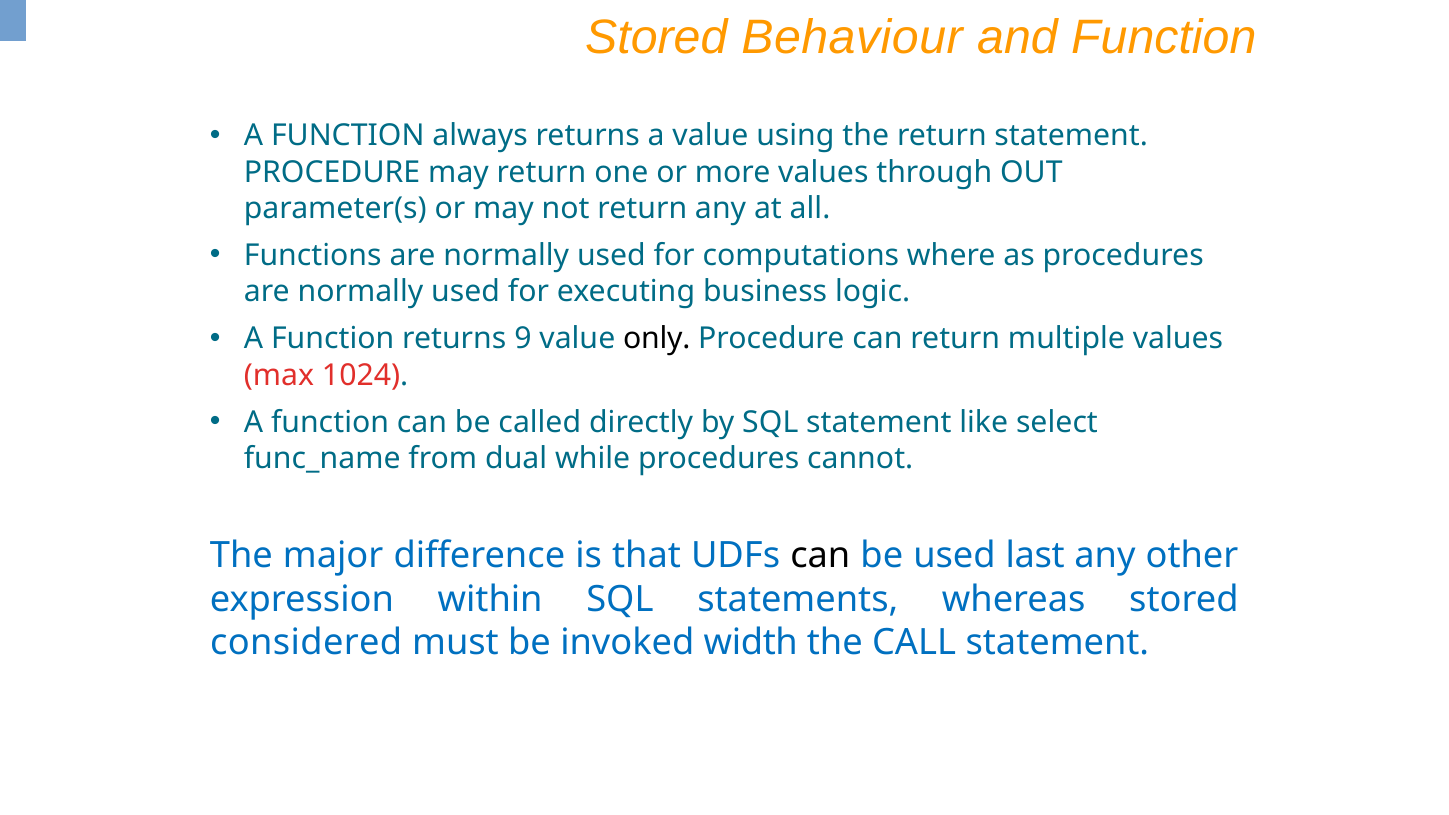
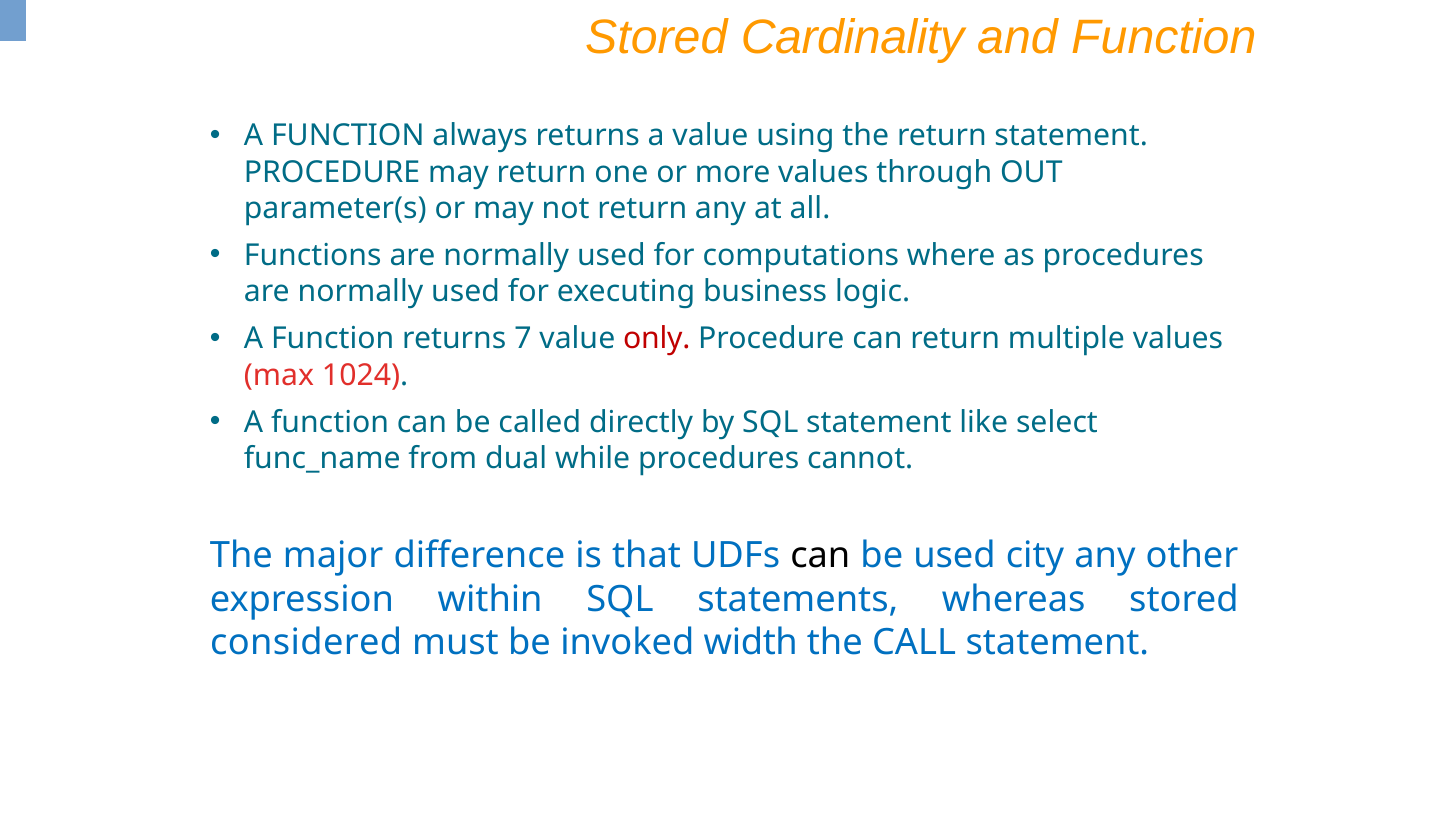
Behaviour: Behaviour -> Cardinality
9: 9 -> 7
only colour: black -> red
last: last -> city
